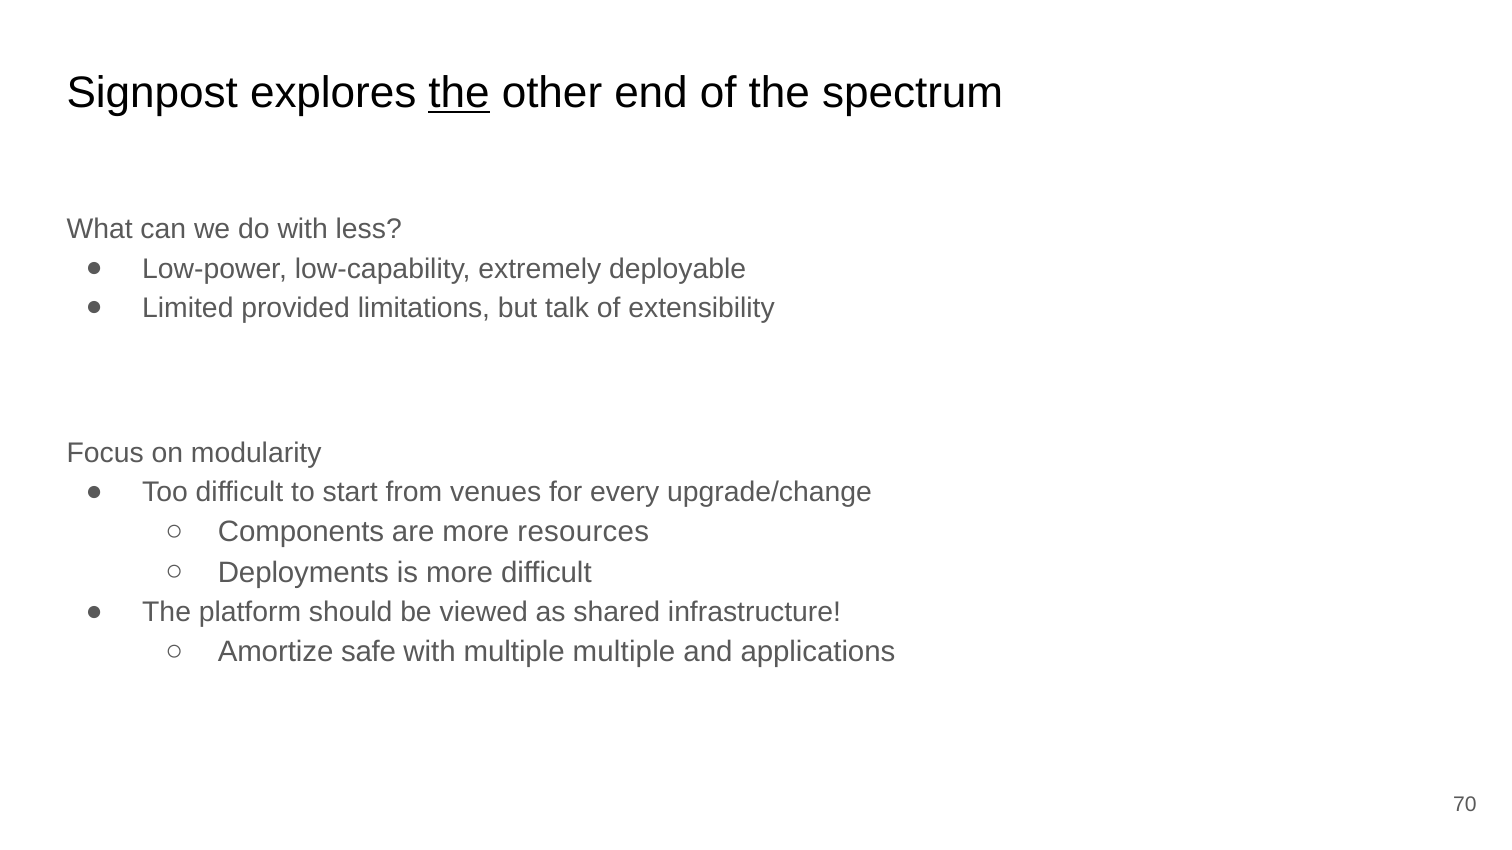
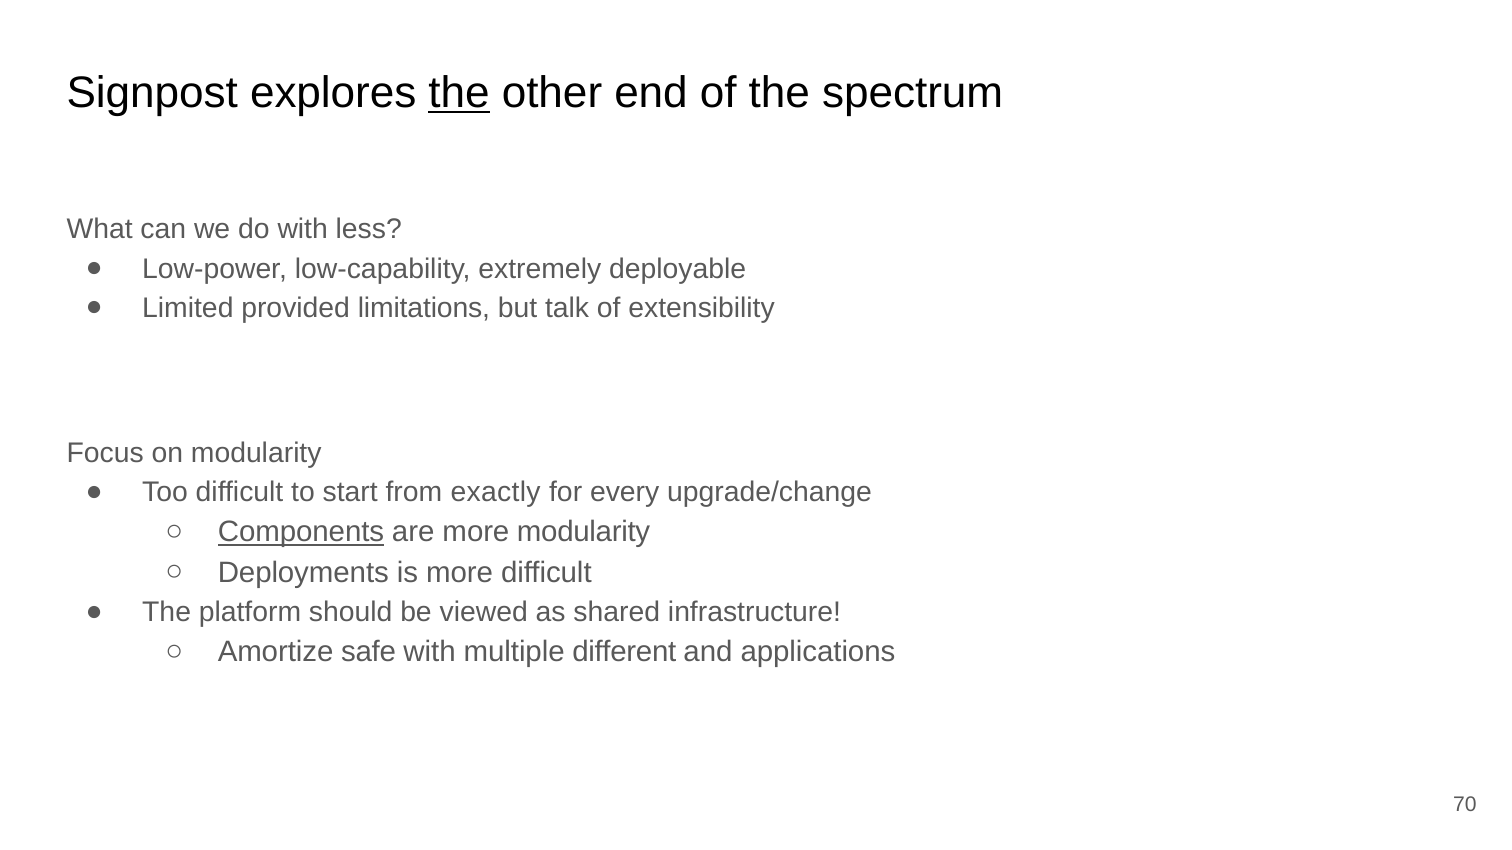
venues: venues -> exactly
Components underline: none -> present
more resources: resources -> modularity
multiple multiple: multiple -> different
